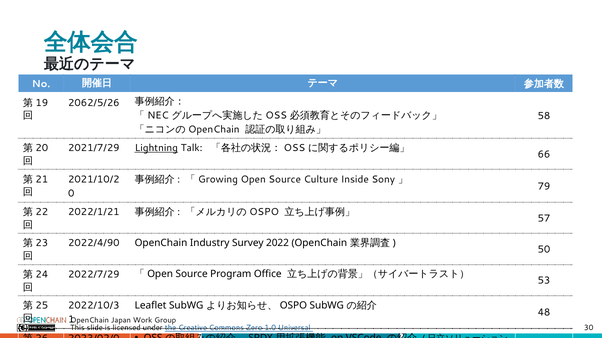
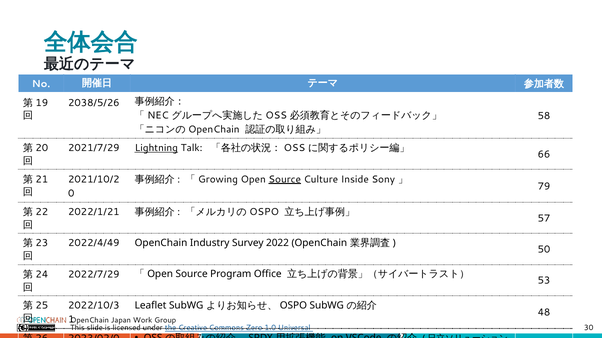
2062/5/26: 2062/5/26 -> 2038/5/26
Source at (285, 180) underline: none -> present
2022/4/90: 2022/4/90 -> 2022/4/49
